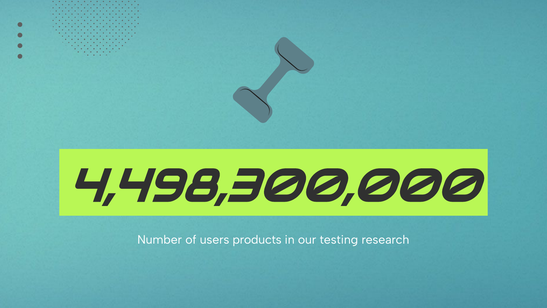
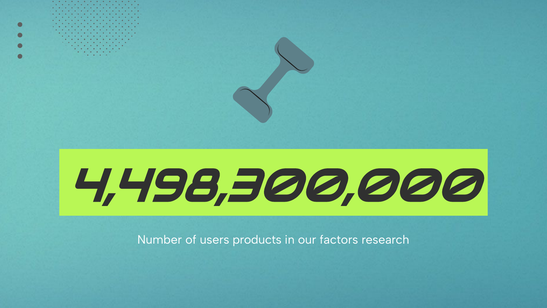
testing: testing -> factors
